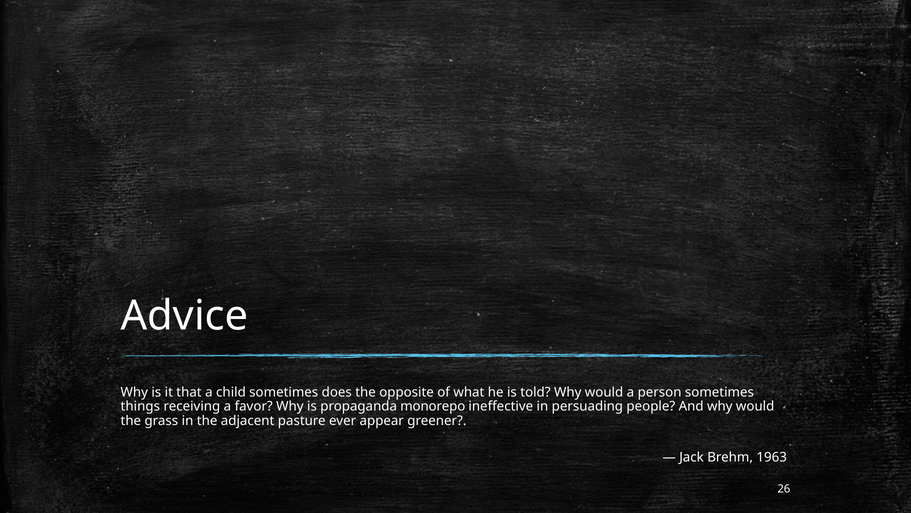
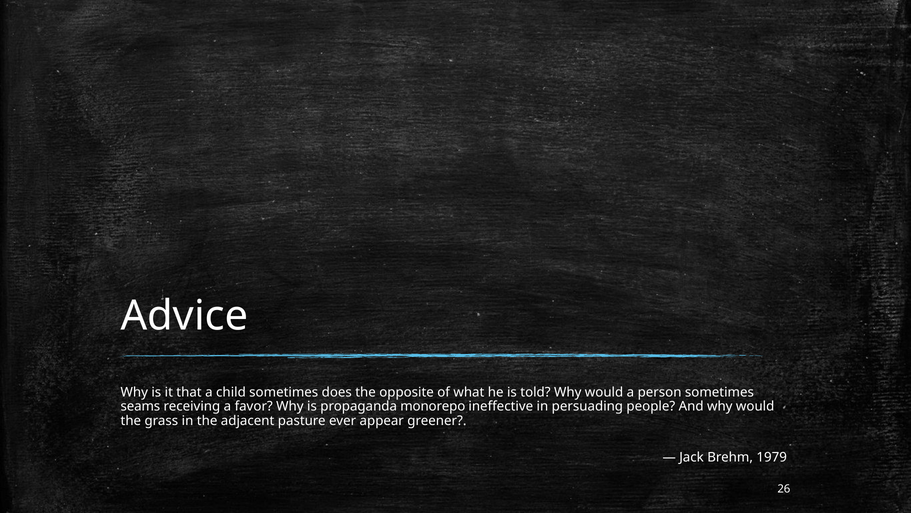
things: things -> seams
1963: 1963 -> 1979
